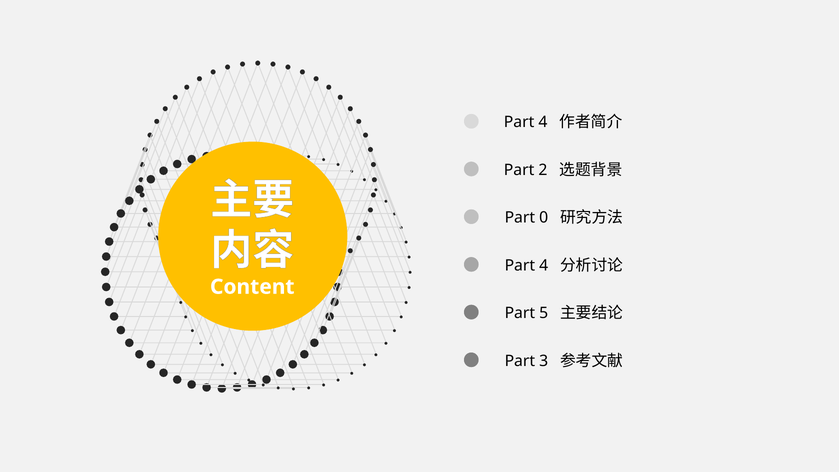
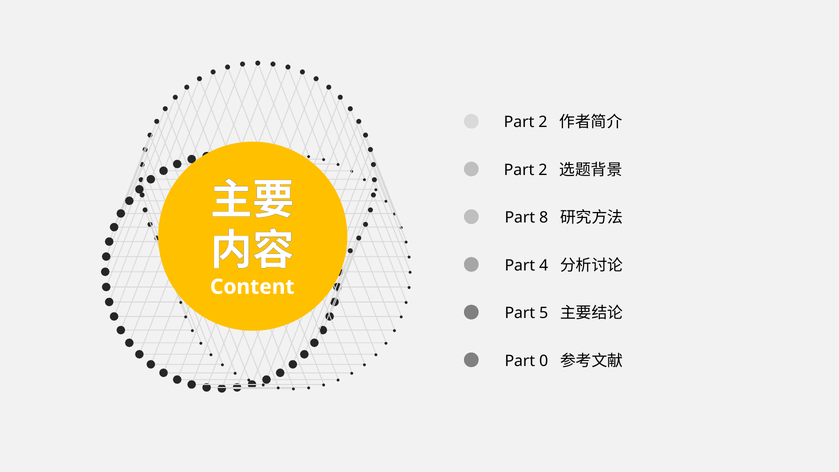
4 at (543, 122): 4 -> 2
0: 0 -> 8
3: 3 -> 0
